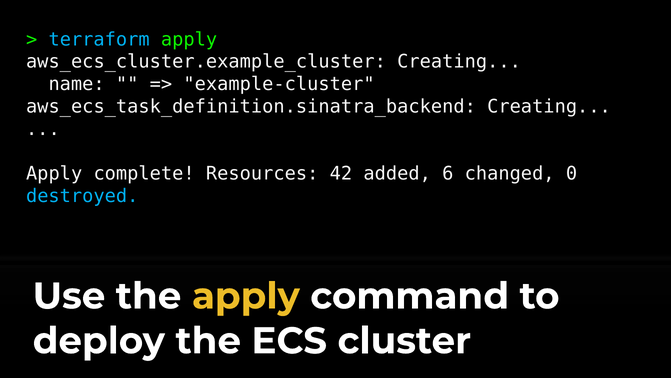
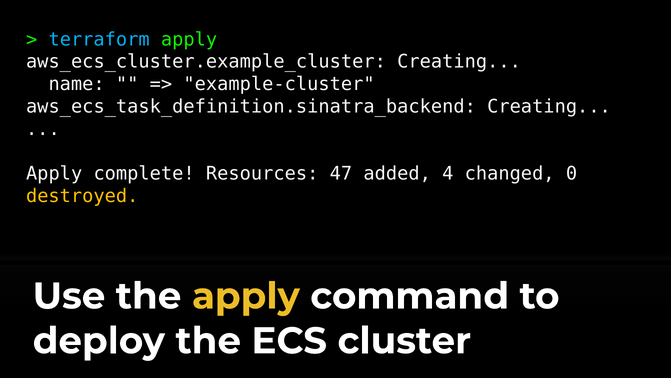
42: 42 -> 47
6: 6 -> 4
destroyed colour: light blue -> yellow
